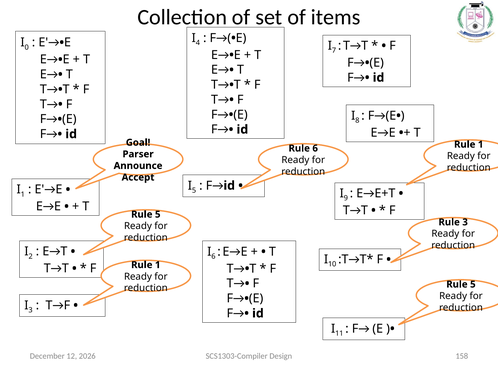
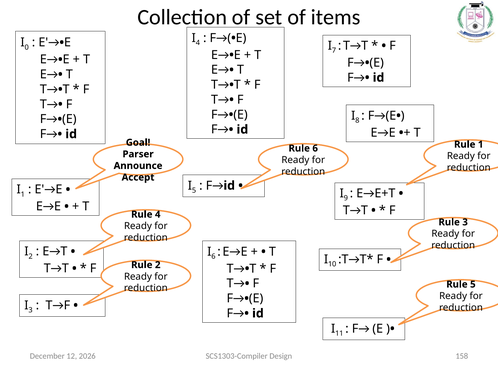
5 at (158, 215): 5 -> 4
1 at (158, 265): 1 -> 2
